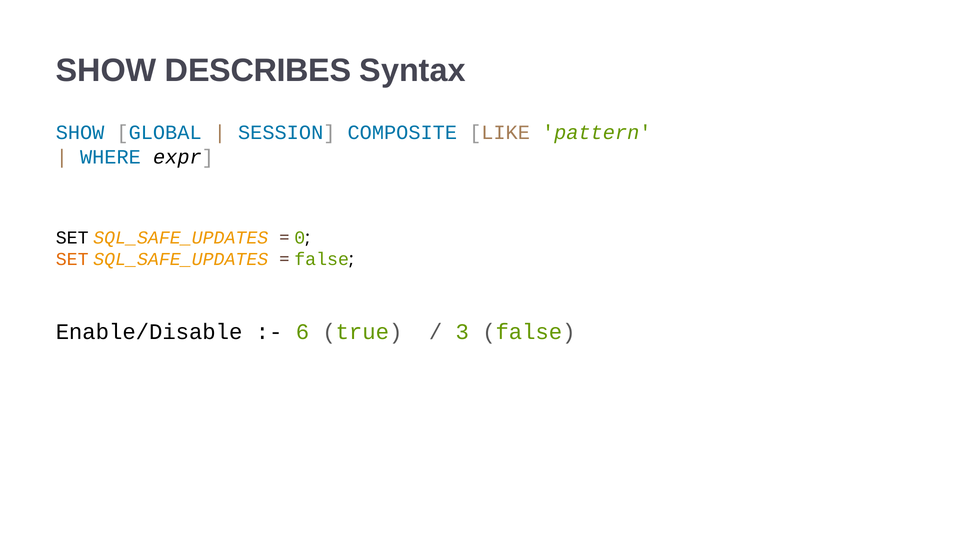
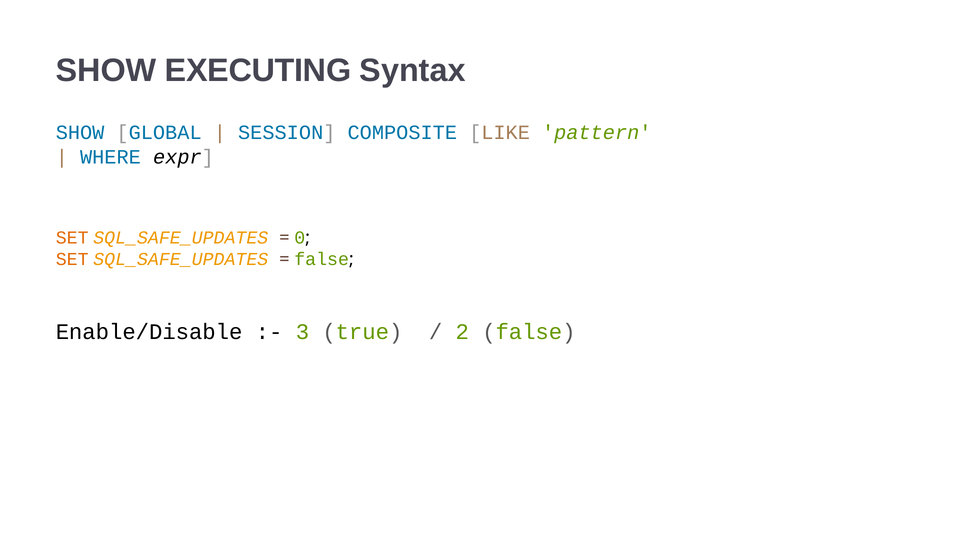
DESCRIBES: DESCRIBES -> EXECUTING
SET at (72, 237) colour: black -> orange
6: 6 -> 3
3: 3 -> 2
